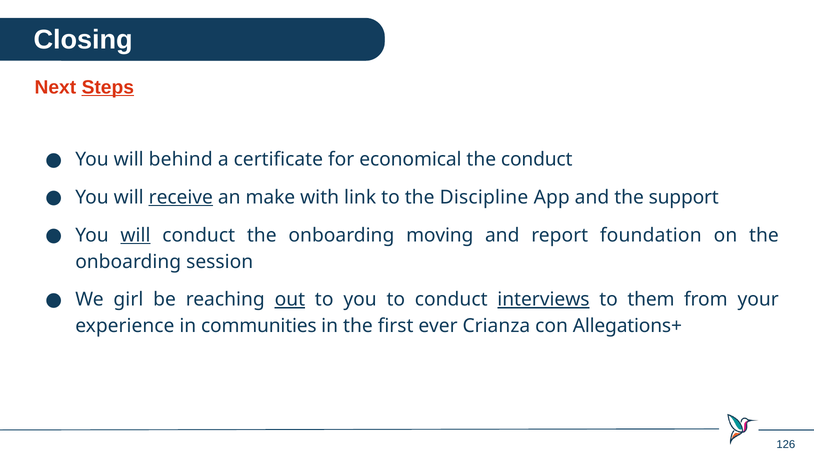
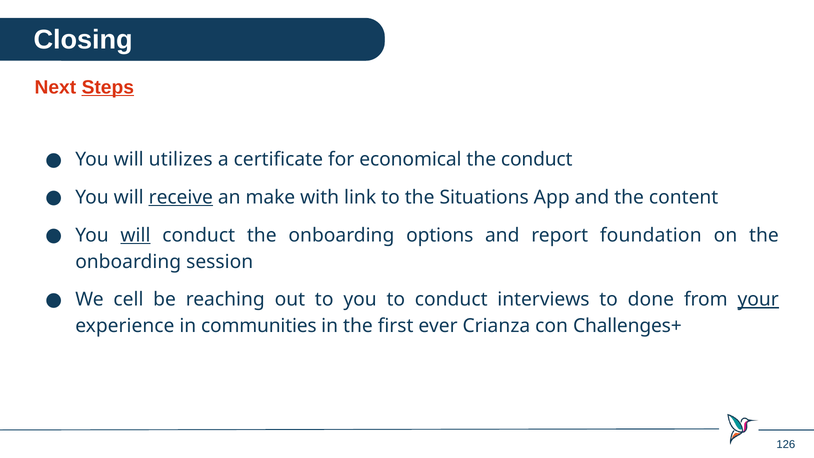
behind: behind -> utilizes
Discipline: Discipline -> Situations
support: support -> content
moving: moving -> options
girl: girl -> cell
out underline: present -> none
interviews underline: present -> none
them: them -> done
your underline: none -> present
Allegations+: Allegations+ -> Challenges+
